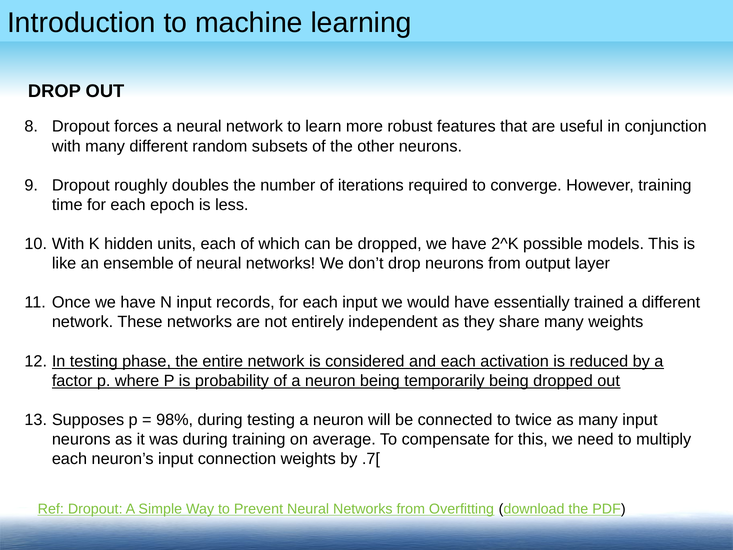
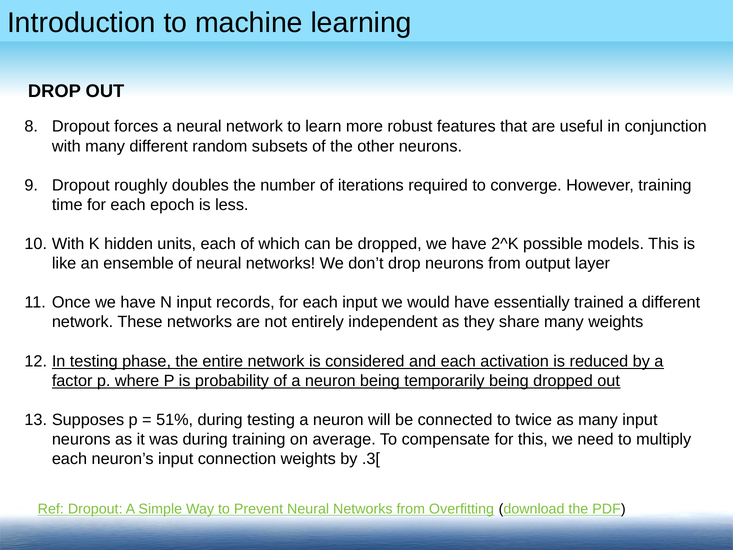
98%: 98% -> 51%
.7[: .7[ -> .3[
